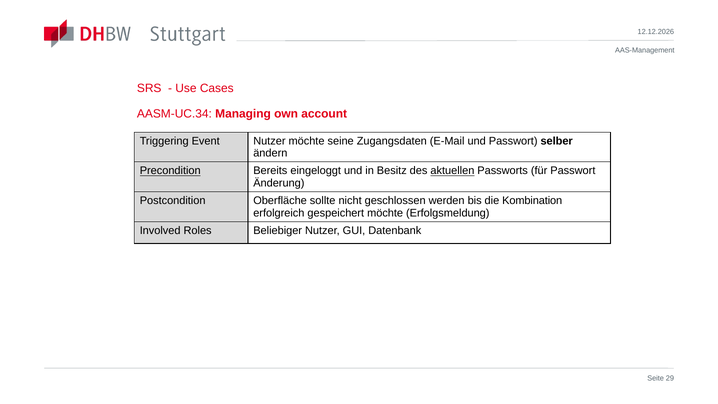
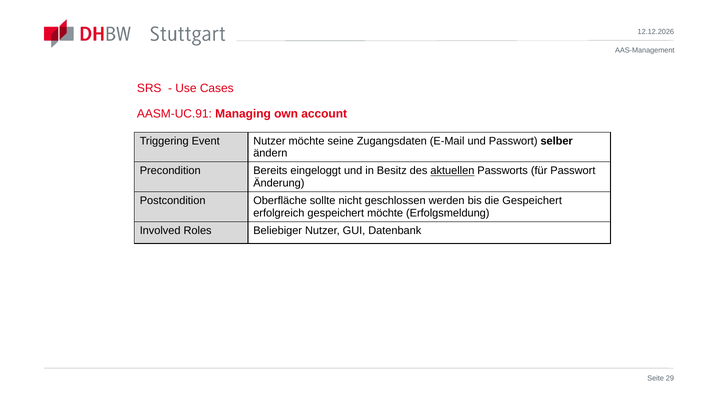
AASM-UC.34: AASM-UC.34 -> AASM-UC.91
Precondition underline: present -> none
die Kombination: Kombination -> Gespeichert
